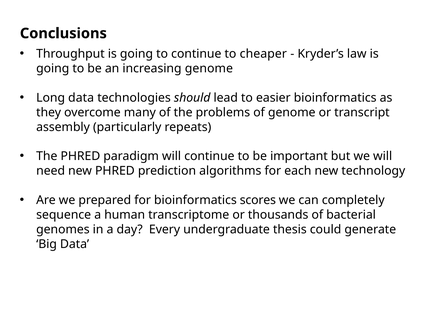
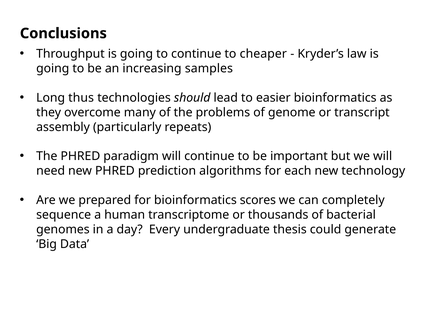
increasing genome: genome -> samples
Long data: data -> thus
